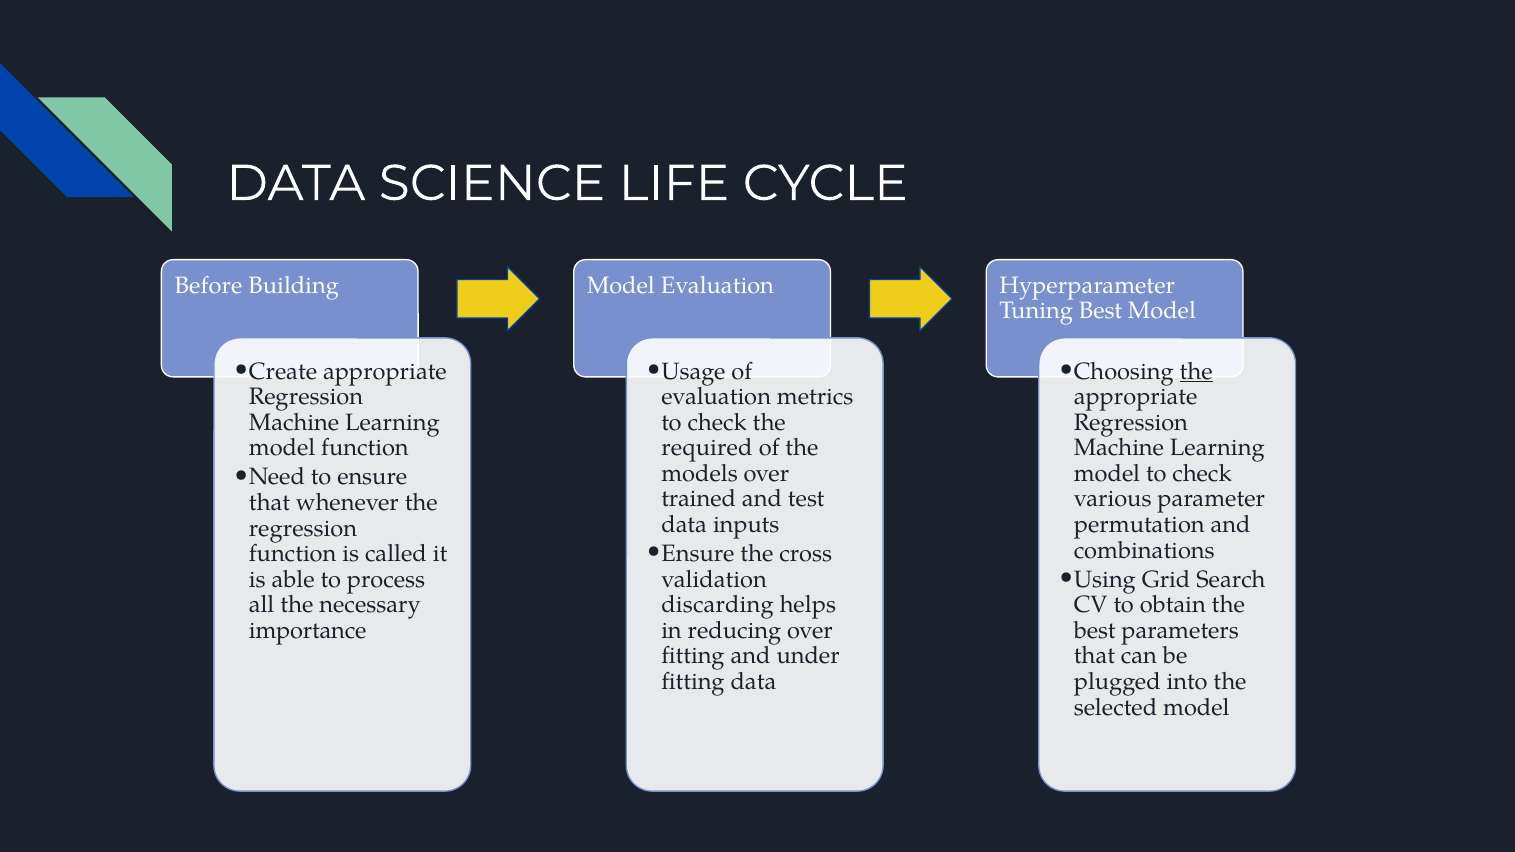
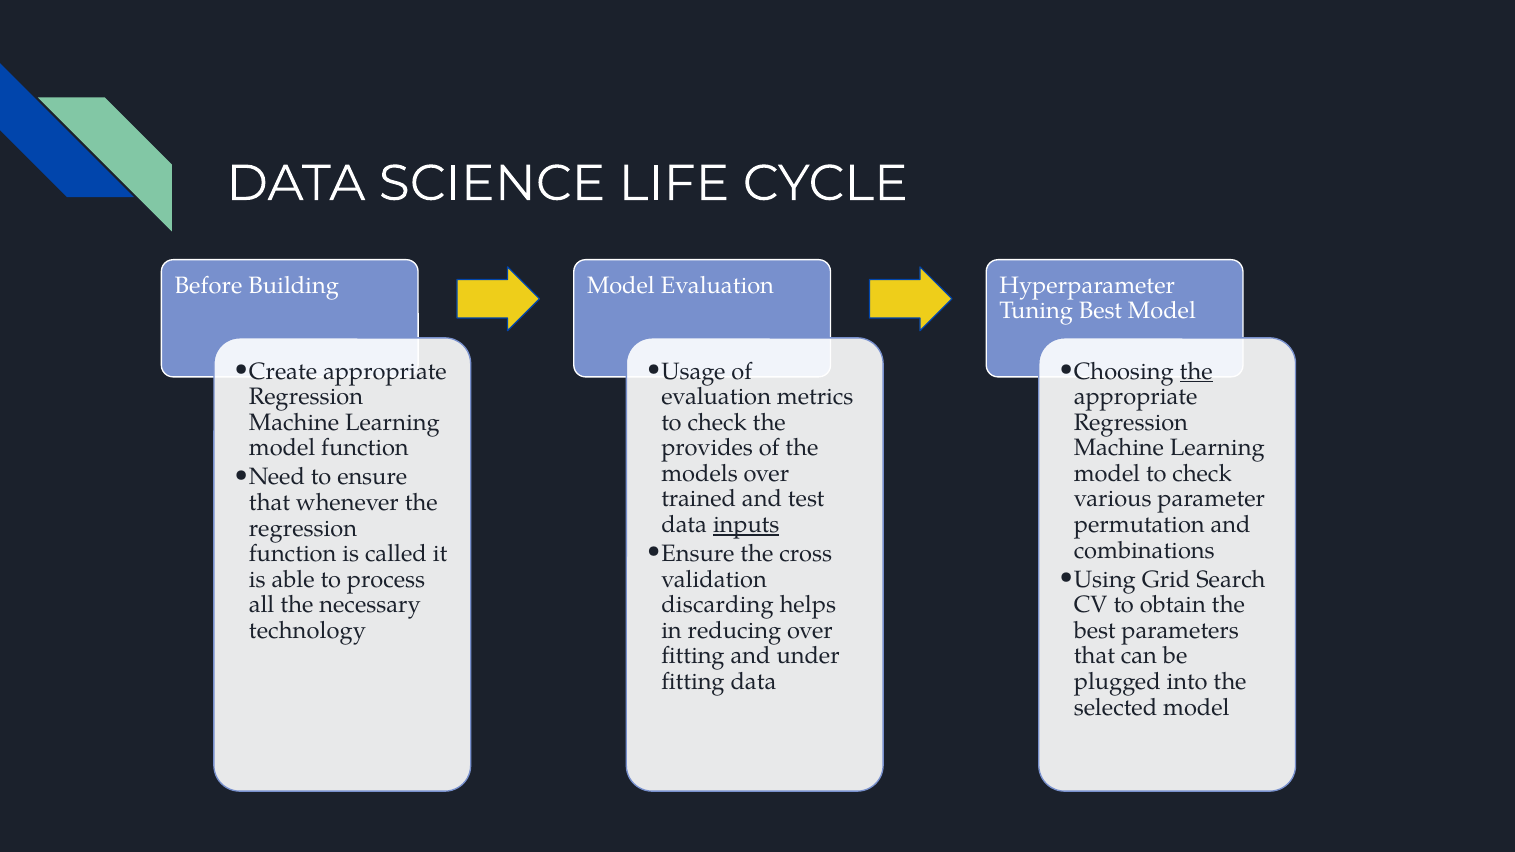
required: required -> provides
inputs underline: none -> present
importance: importance -> technology
